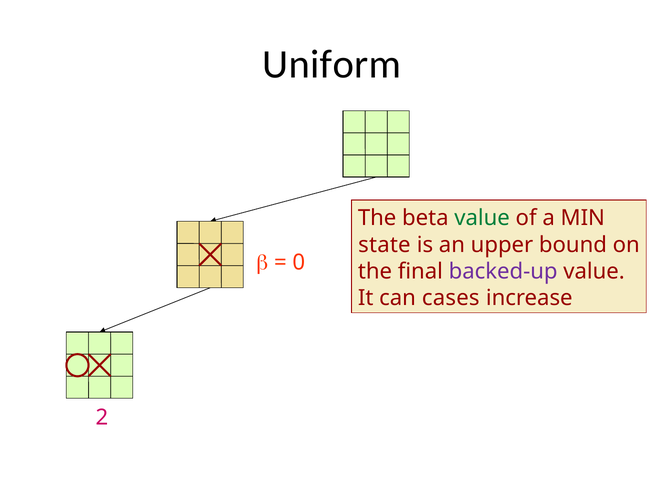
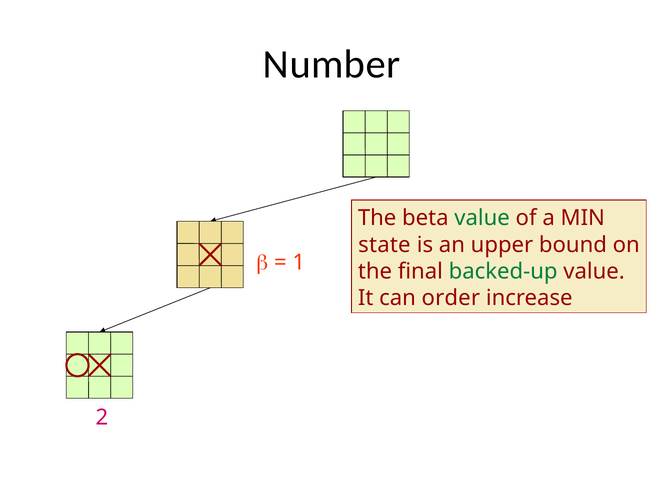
Uniform: Uniform -> Number
0: 0 -> 1
backed-up colour: purple -> green
cases: cases -> order
